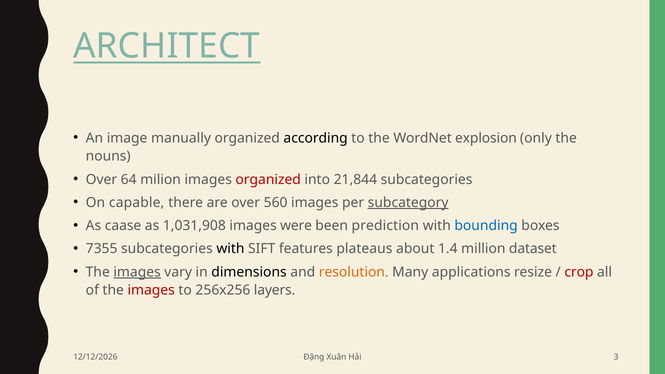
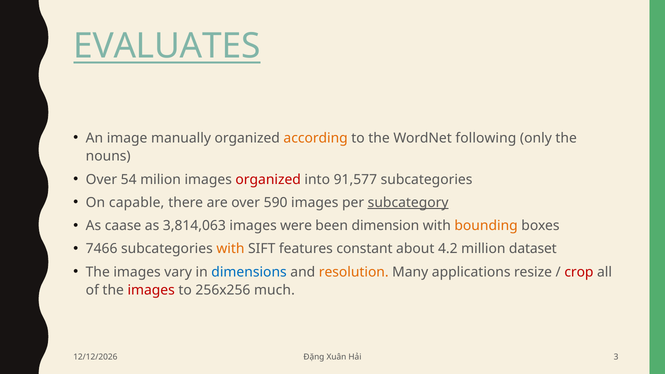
ARCHITECT: ARCHITECT -> EVALUATES
according colour: black -> orange
explosion: explosion -> following
64: 64 -> 54
21,844: 21,844 -> 91,577
560: 560 -> 590
1,031,908: 1,031,908 -> 3,814,063
prediction: prediction -> dimension
bounding colour: blue -> orange
7355: 7355 -> 7466
with at (230, 249) colour: black -> orange
plateaus: plateaus -> constant
1.4: 1.4 -> 4.2
images at (137, 272) underline: present -> none
dimensions colour: black -> blue
layers: layers -> much
